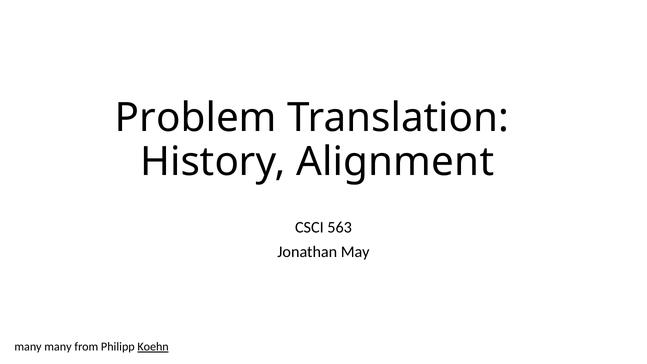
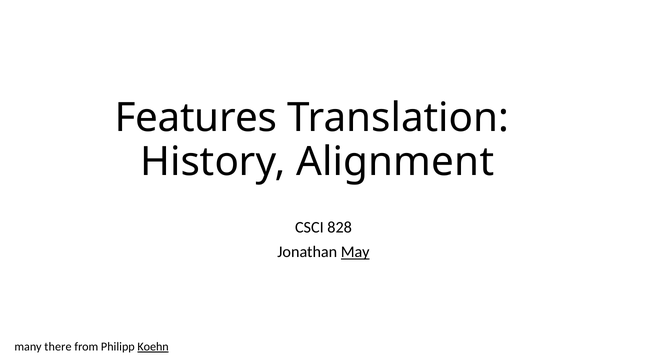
Problem: Problem -> Features
563: 563 -> 828
May underline: none -> present
many many: many -> there
